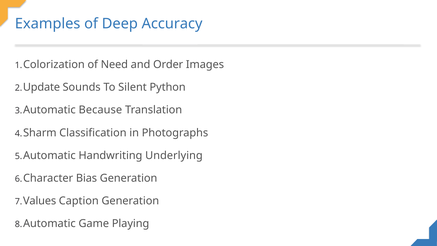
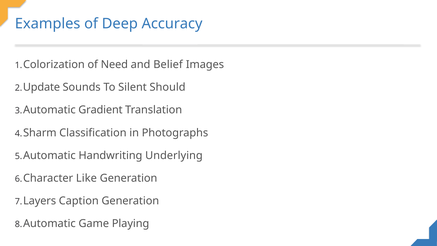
Order: Order -> Belief
Python: Python -> Should
Because: Because -> Gradient
Bias: Bias -> Like
Values: Values -> Layers
